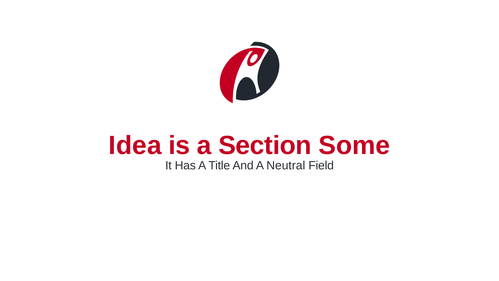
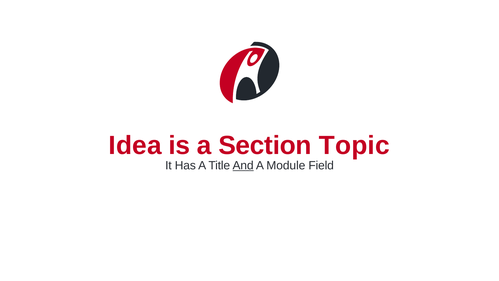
Some: Some -> Topic
And underline: none -> present
Neutral: Neutral -> Module
